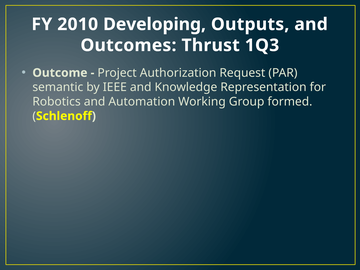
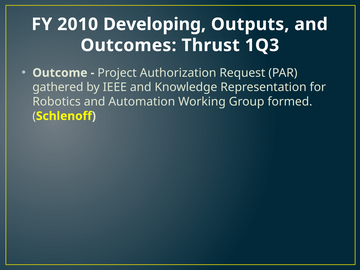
semantic: semantic -> gathered
